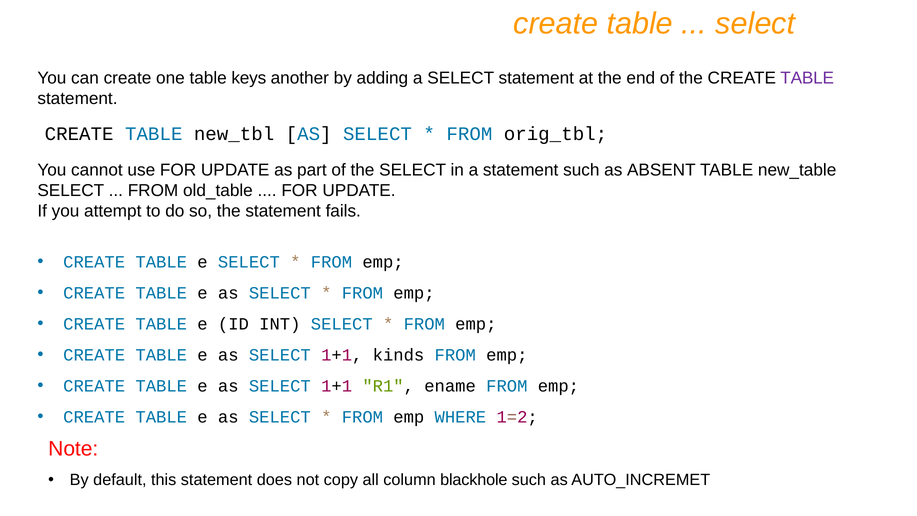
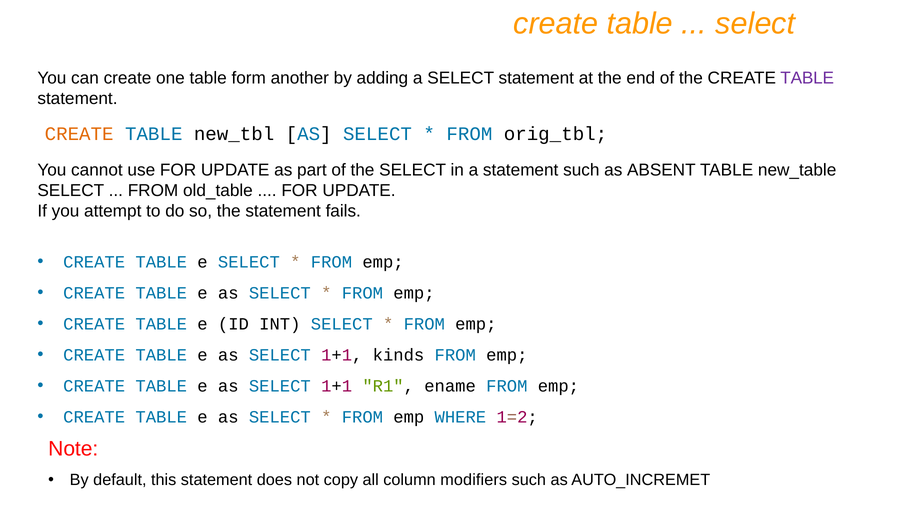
keys: keys -> form
CREATE at (79, 134) colour: black -> orange
blackhole: blackhole -> modifiers
